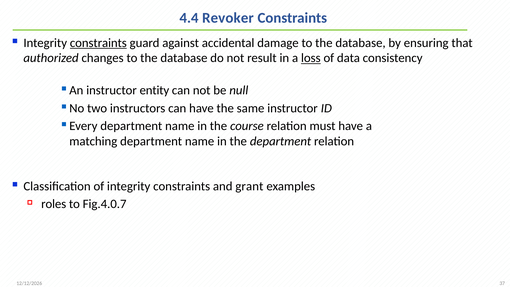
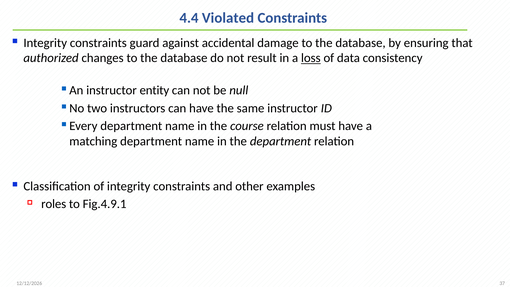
Revoker: Revoker -> Violated
constraints at (98, 43) underline: present -> none
grant: grant -> other
Fig.4.0.7: Fig.4.0.7 -> Fig.4.9.1
